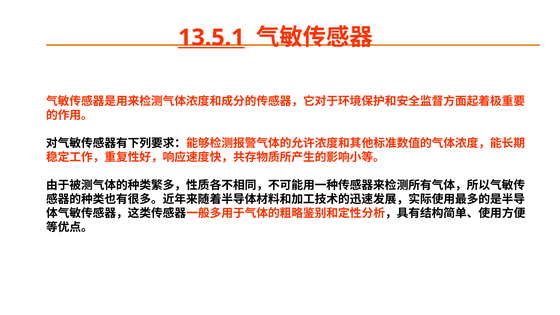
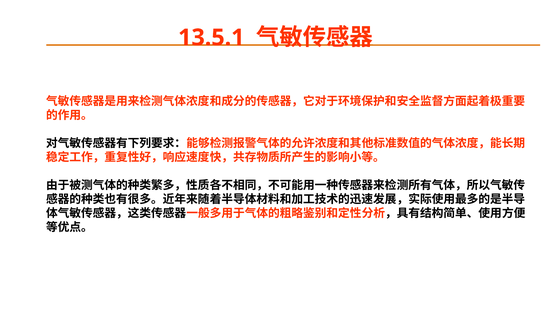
13.5.1 underline: present -> none
